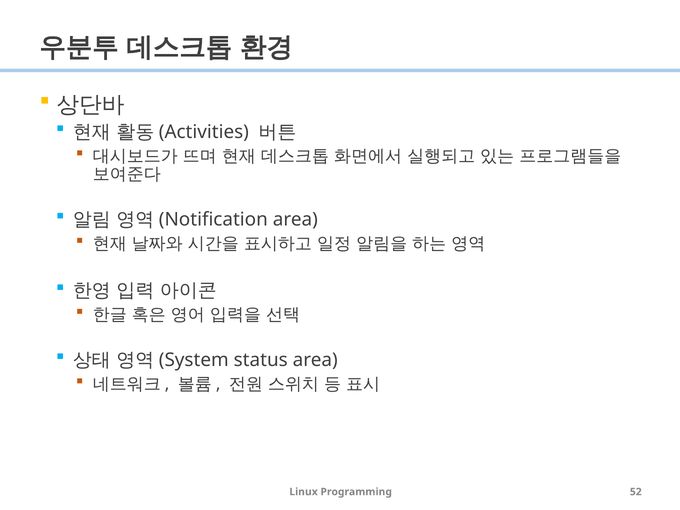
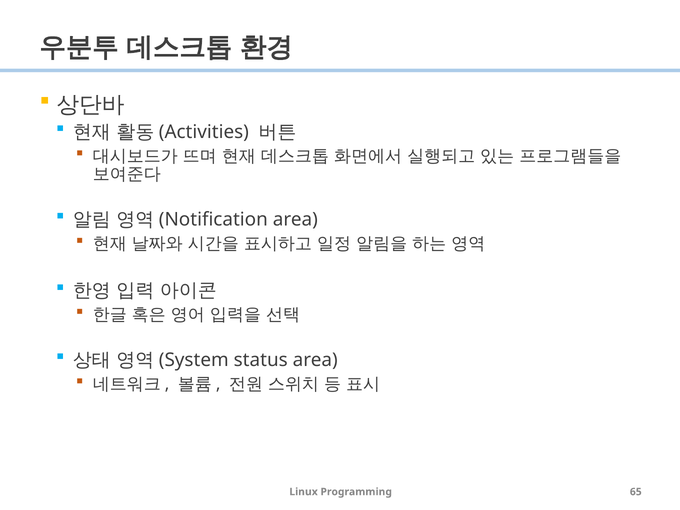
52: 52 -> 65
